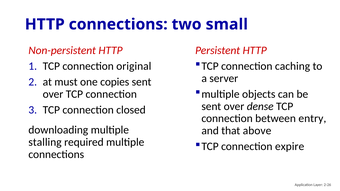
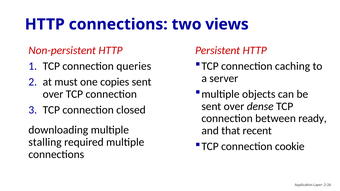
small: small -> views
original: original -> queries
entry: entry -> ready
above: above -> recent
expire: expire -> cookie
